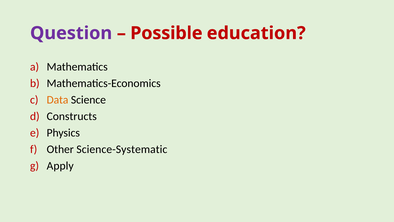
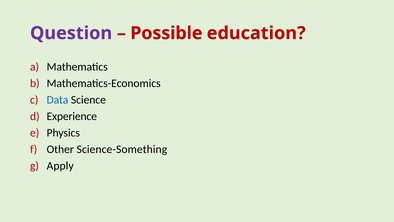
Data colour: orange -> blue
Constructs: Constructs -> Experience
Science-Systematic: Science-Systematic -> Science-Something
